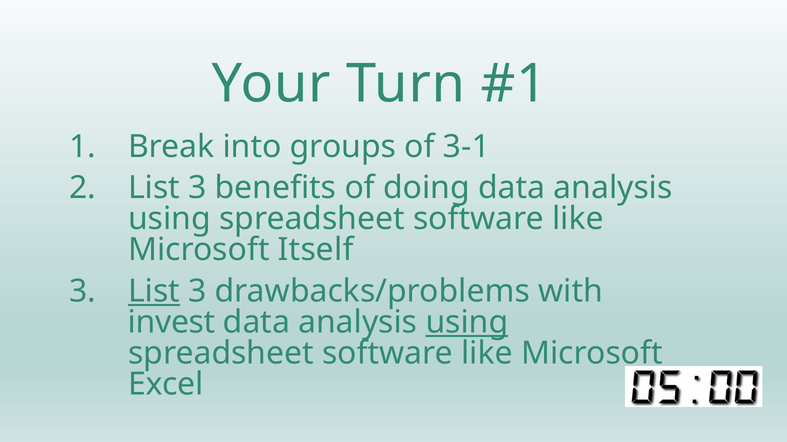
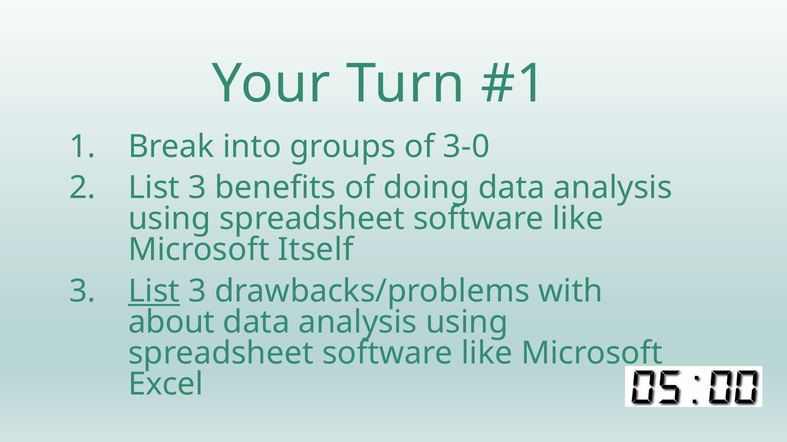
3-1: 3-1 -> 3-0
invest: invest -> about
using at (467, 323) underline: present -> none
